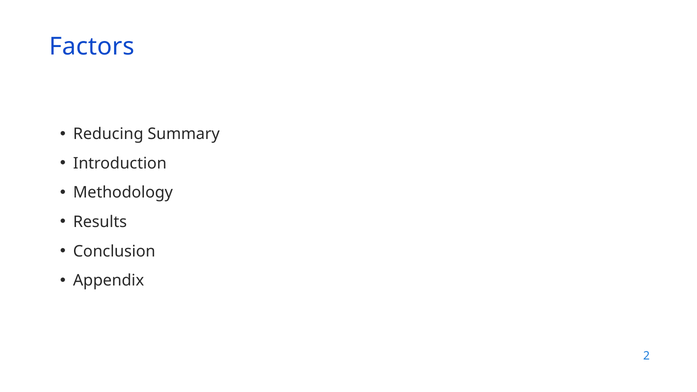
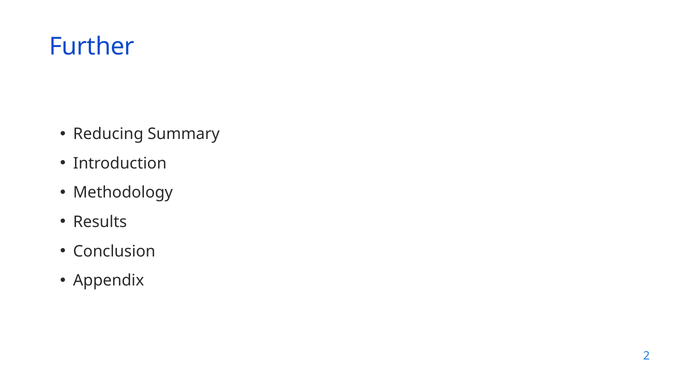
Factors: Factors -> Further
